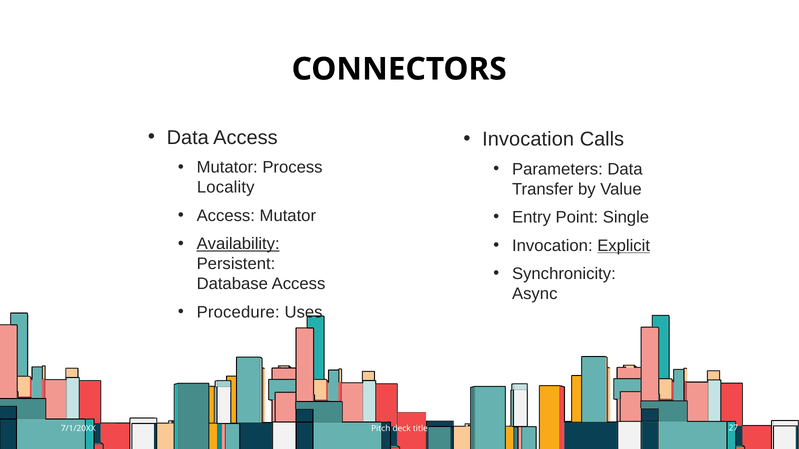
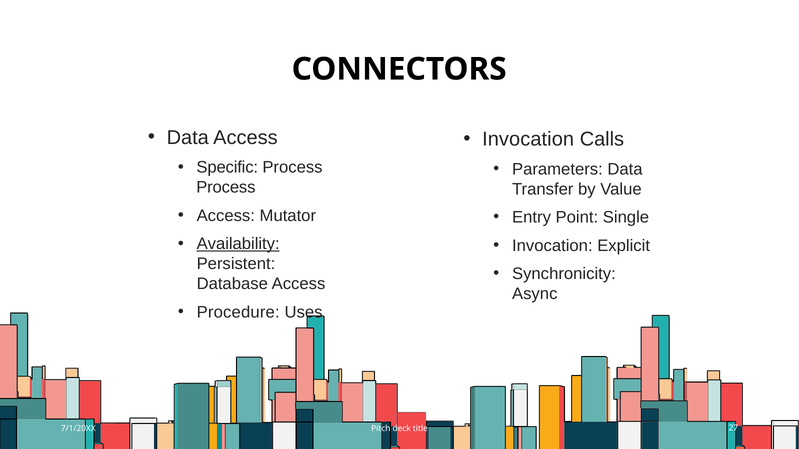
Mutator at (227, 168): Mutator -> Specific
Locality at (226, 188): Locality -> Process
Explicit underline: present -> none
